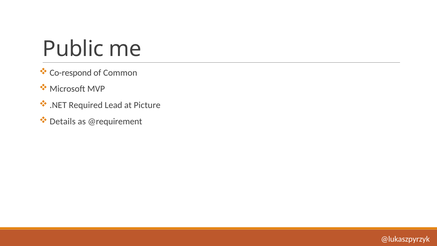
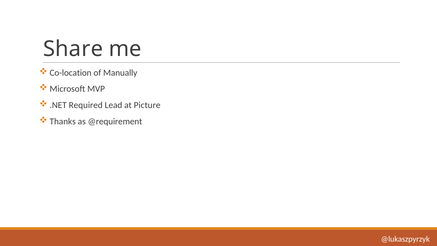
Public: Public -> Share
Co-respond: Co-respond -> Co-location
Common: Common -> Manually
Details: Details -> Thanks
